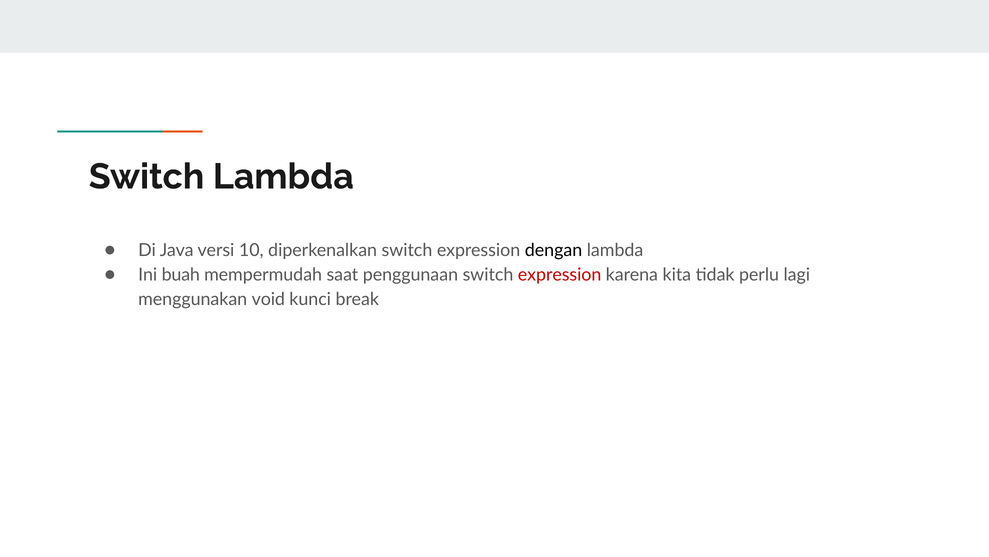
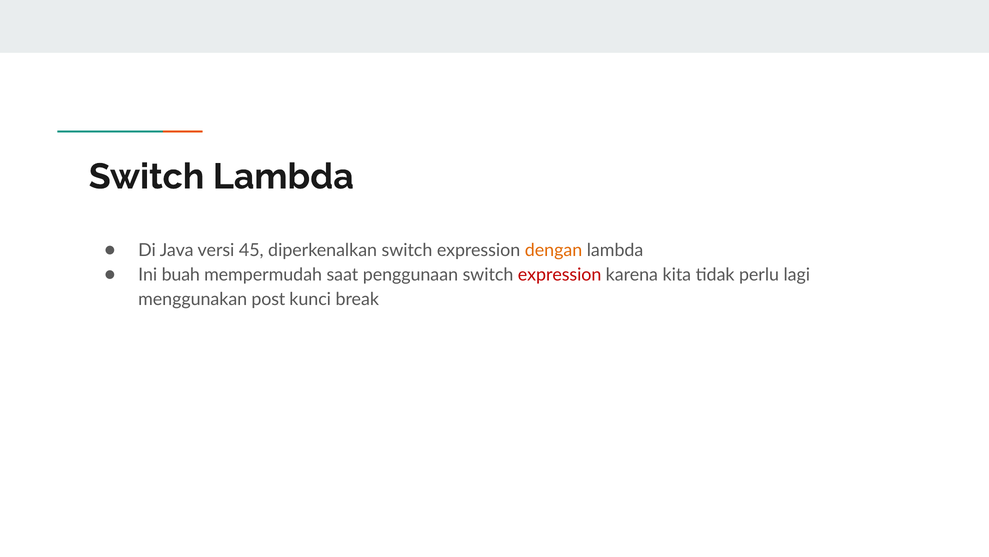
10: 10 -> 45
dengan colour: black -> orange
void: void -> post
